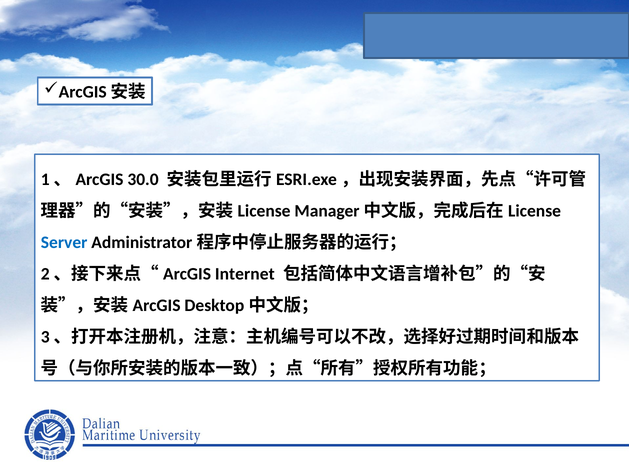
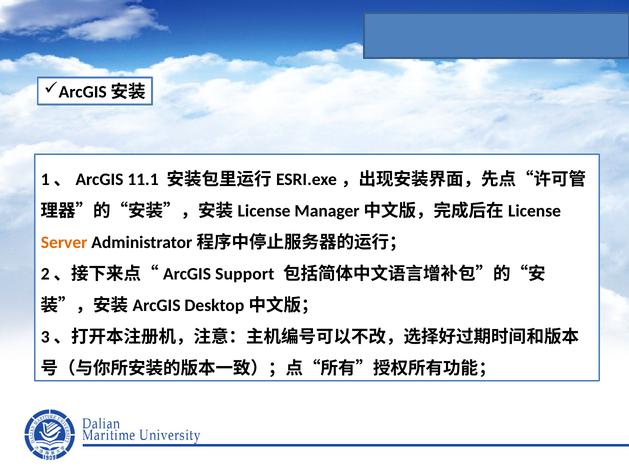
30.0: 30.0 -> 11.1
Server colour: blue -> orange
Internet: Internet -> Support
